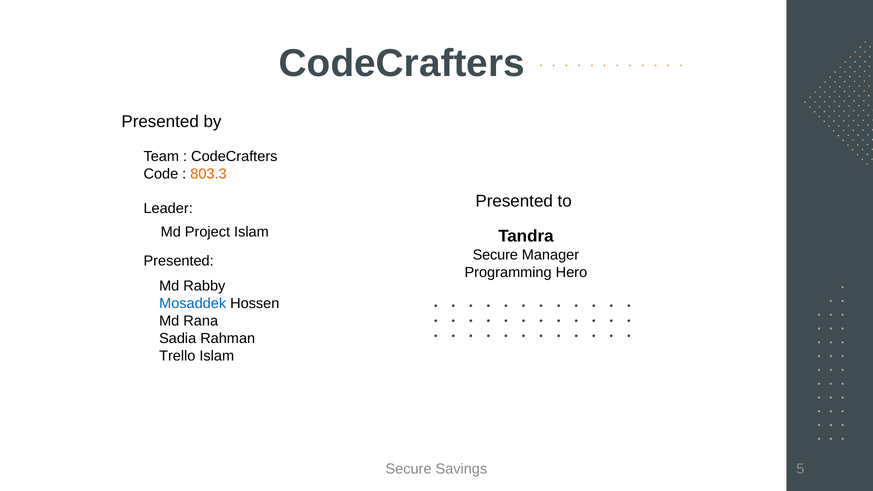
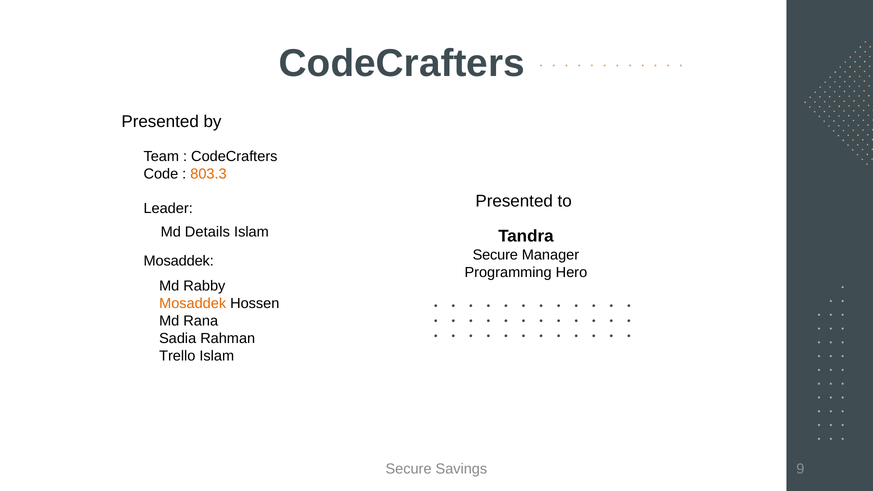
Project: Project -> Details
Presented at (179, 261): Presented -> Mosaddek
Mosaddek at (193, 304) colour: blue -> orange
5: 5 -> 9
